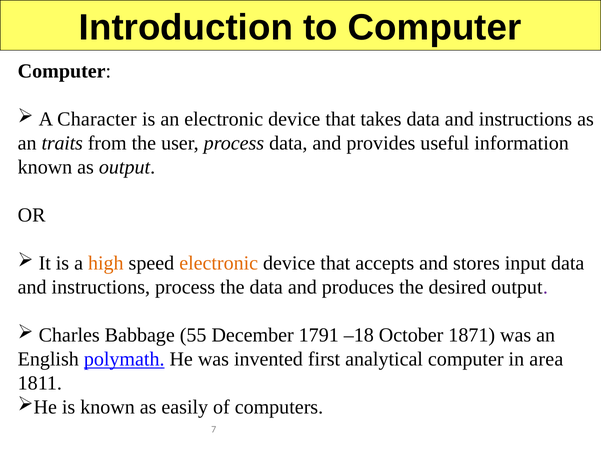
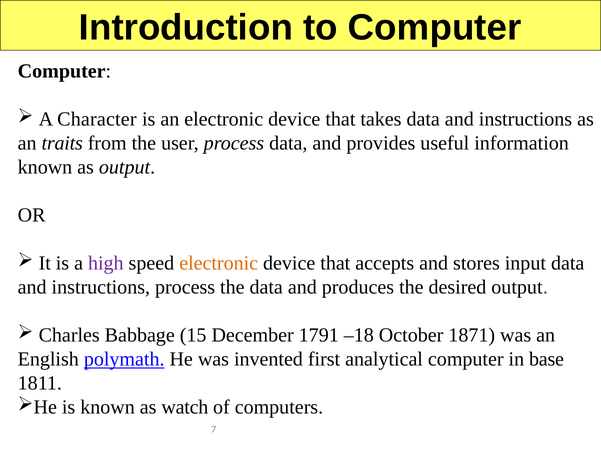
high colour: orange -> purple
55: 55 -> 15
area: area -> base
easily: easily -> watch
